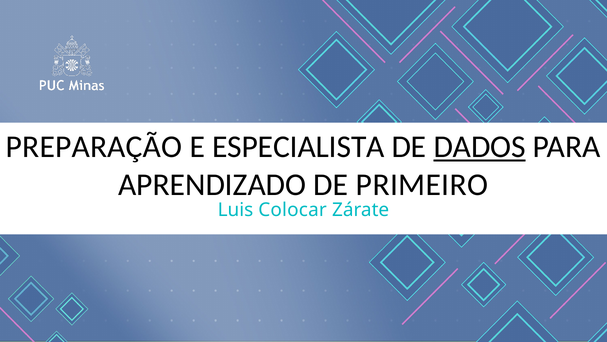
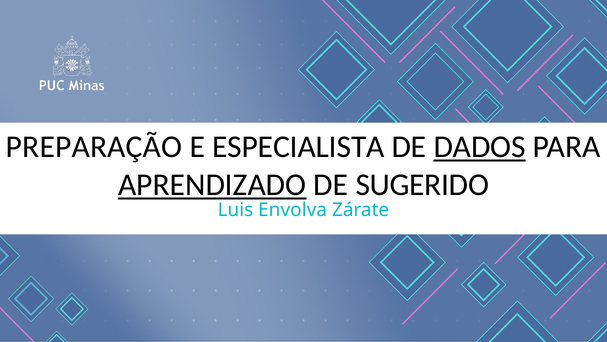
APRENDIZADO underline: none -> present
PRIMEIRO: PRIMEIRO -> SUGERIDO
Colocar: Colocar -> Envolva
